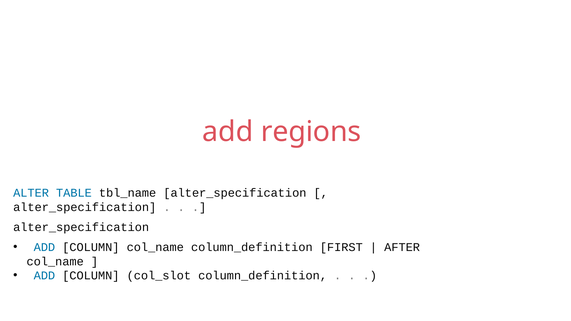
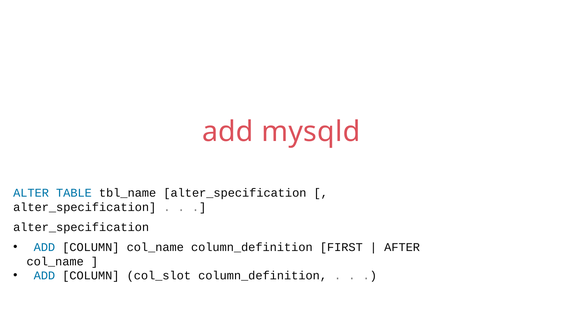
regions: regions -> mysqld
